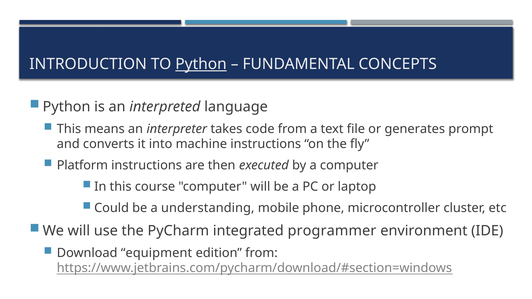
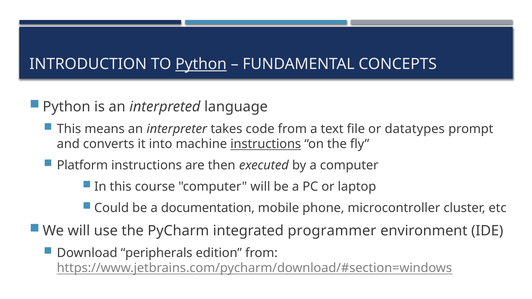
generates: generates -> datatypes
instructions at (266, 144) underline: none -> present
understanding: understanding -> documentation
equipment: equipment -> peripherals
